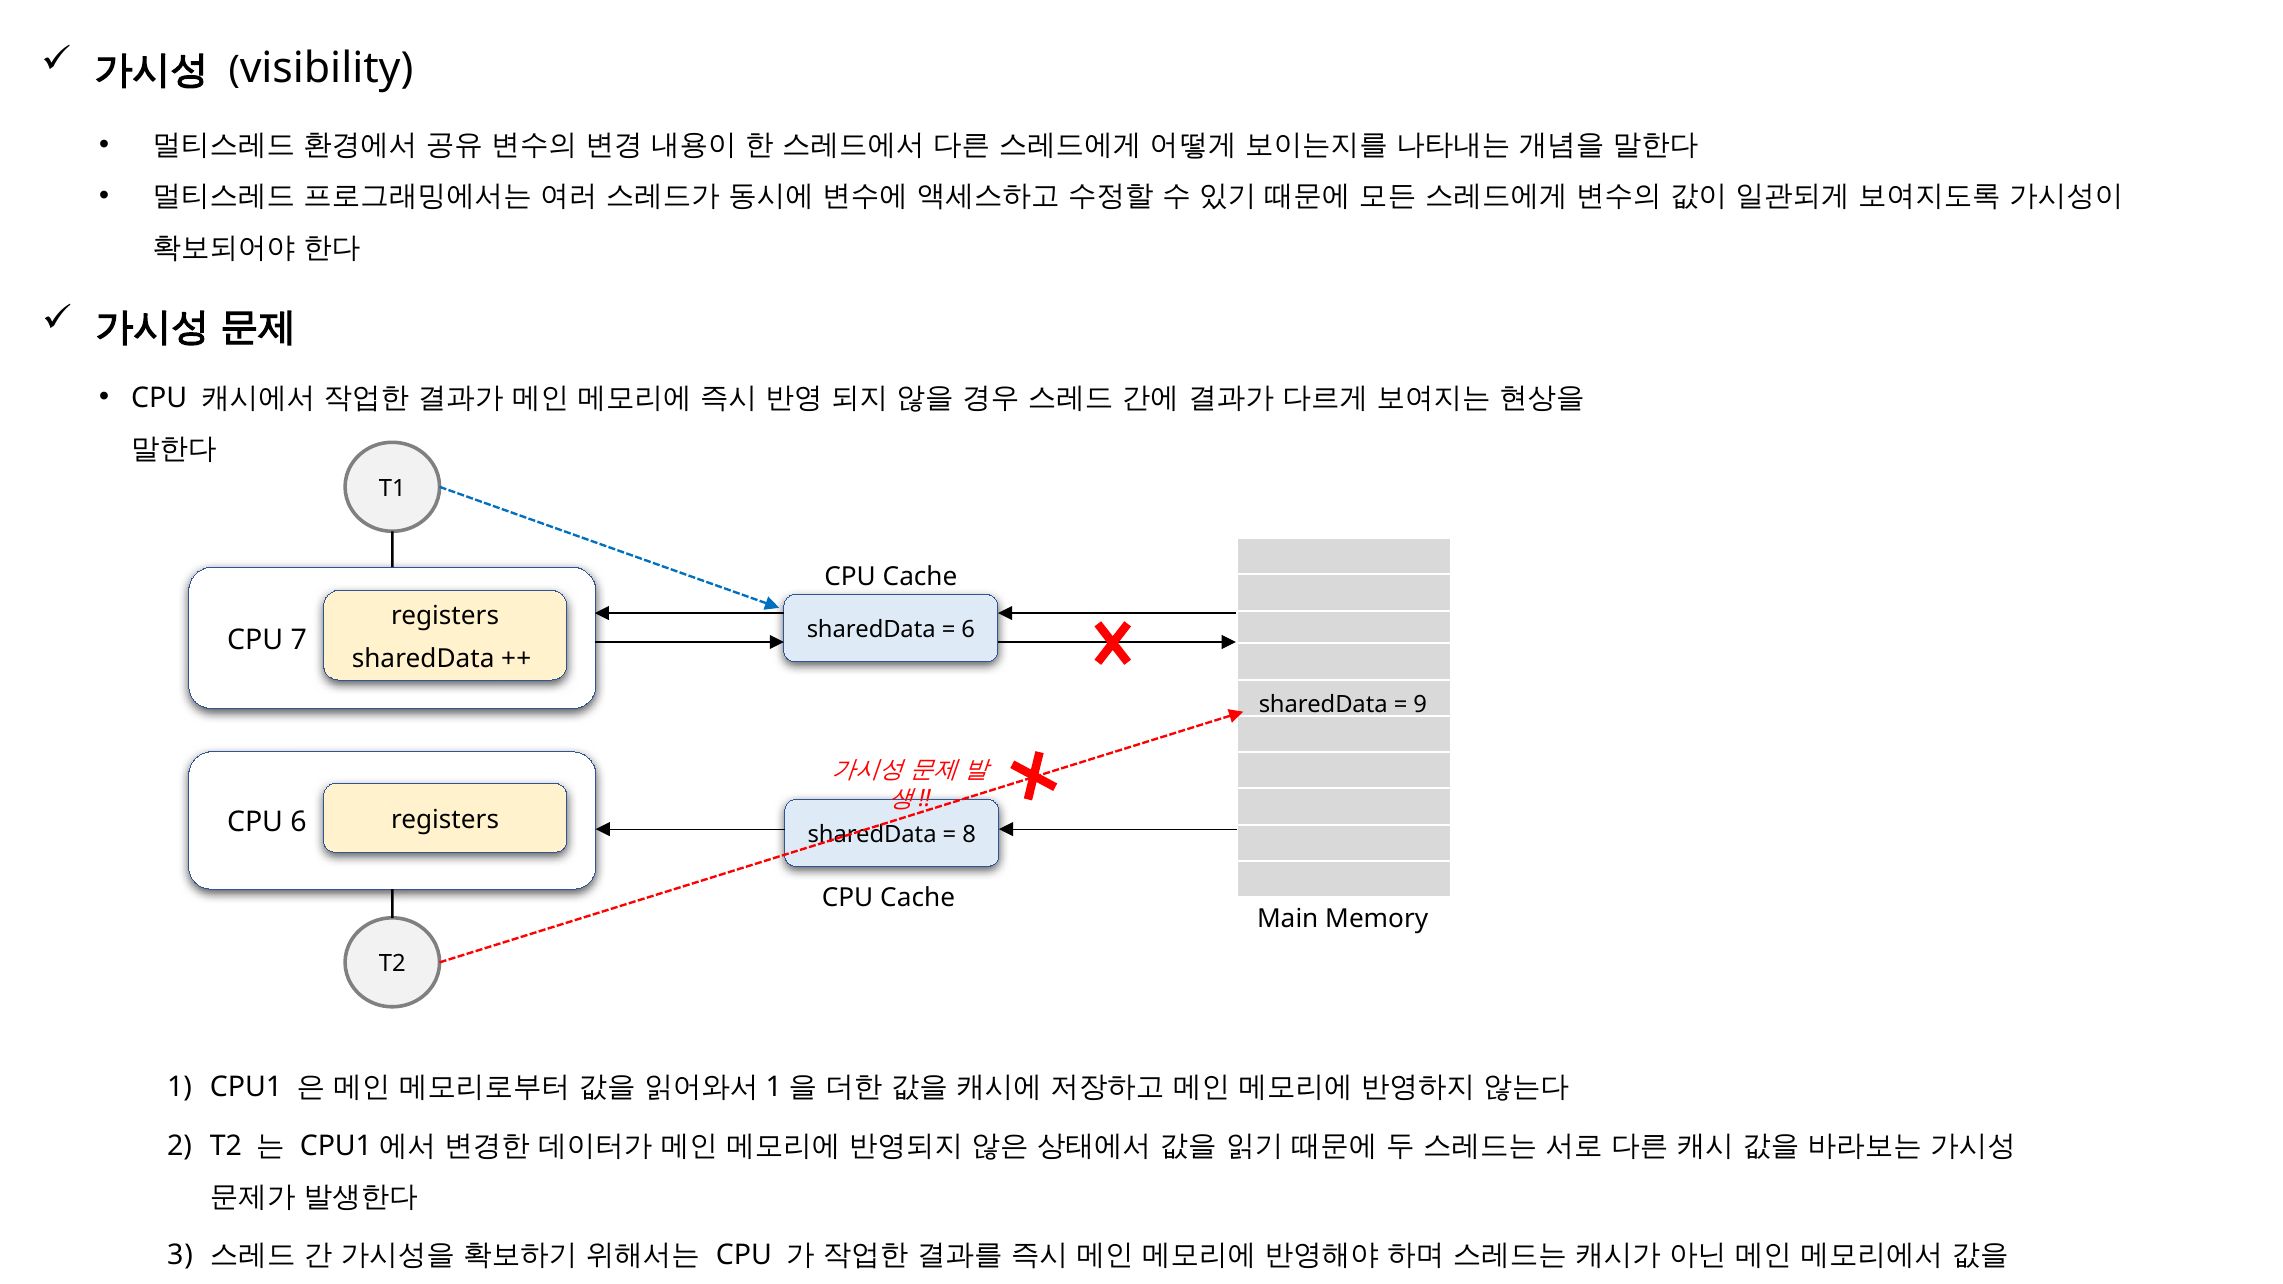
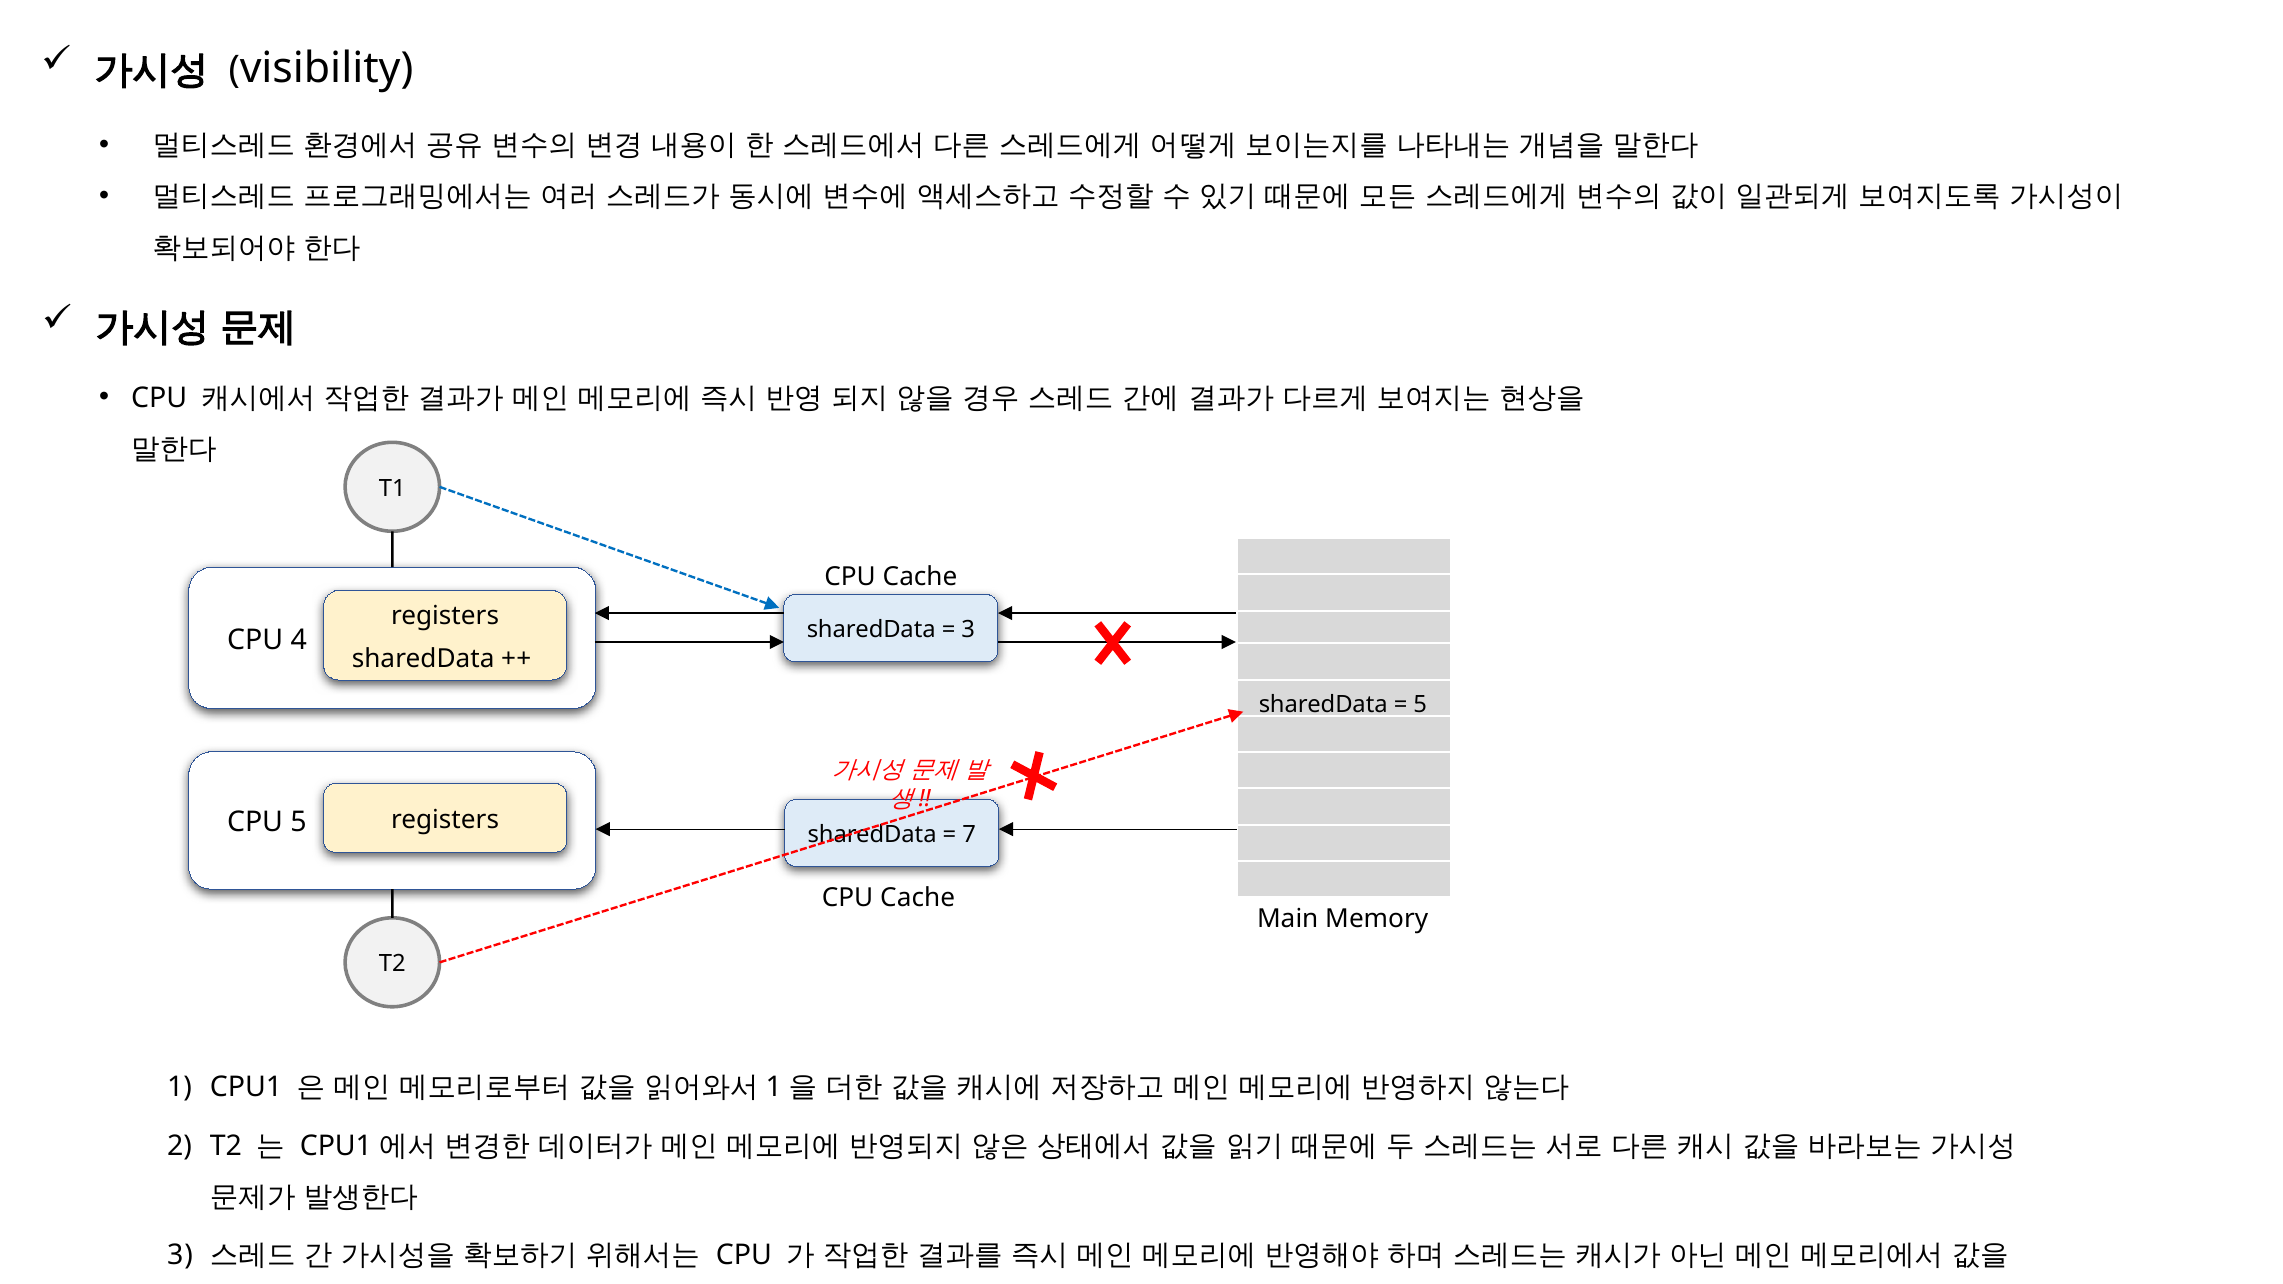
7: 7 -> 4
6 at (968, 630): 6 -> 3
9 at (1420, 705): 9 -> 5
CPU 6: 6 -> 5
8: 8 -> 7
